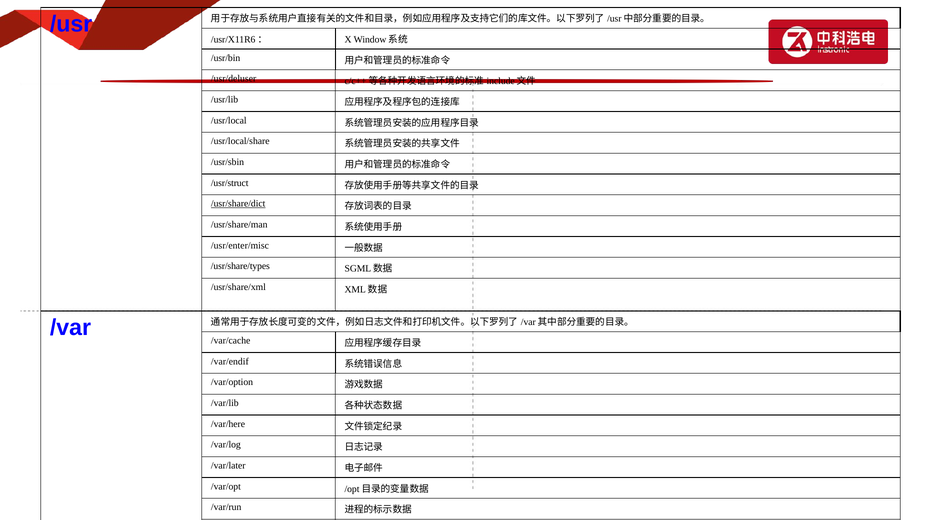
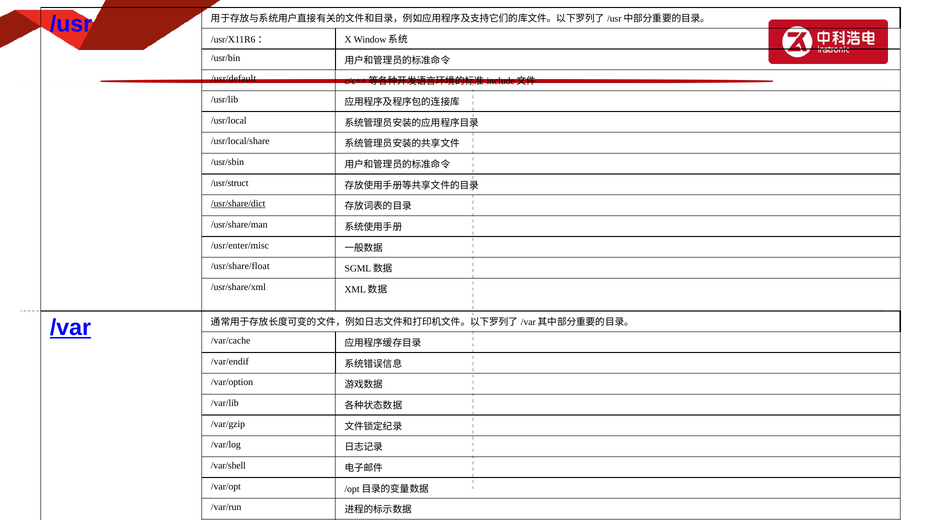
/usr/deluser: /usr/deluser -> /usr/default
/usr/share/types: /usr/share/types -> /usr/share/float
/var underline: none -> present
/var/here: /var/here -> /var/gzip
/var/later: /var/later -> /var/shell
